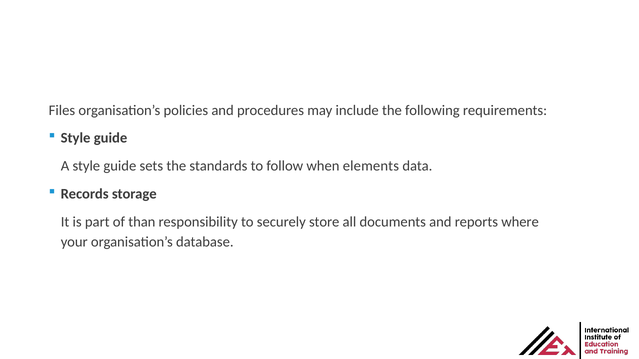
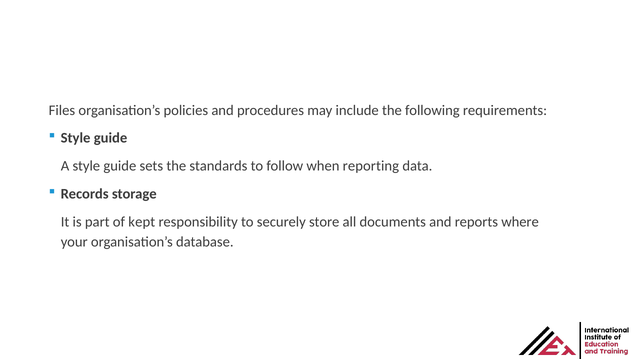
elements: elements -> reporting
than: than -> kept
